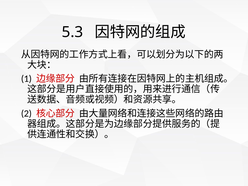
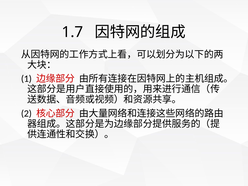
5.3: 5.3 -> 1.7
